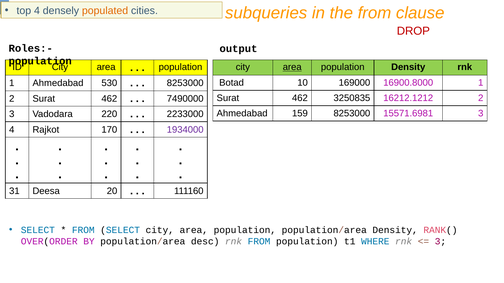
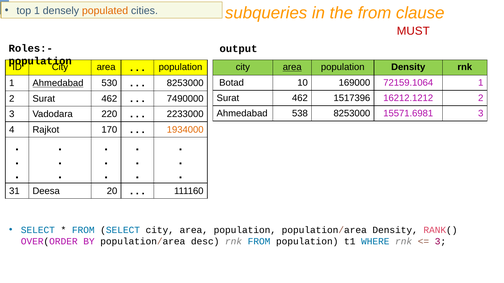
top 4: 4 -> 1
DROP: DROP -> MUST
16900.8000: 16900.8000 -> 72159.1064
Ahmedabad at (58, 83) underline: none -> present
3250835: 3250835 -> 1517396
159: 159 -> 538
1934000 colour: purple -> orange
